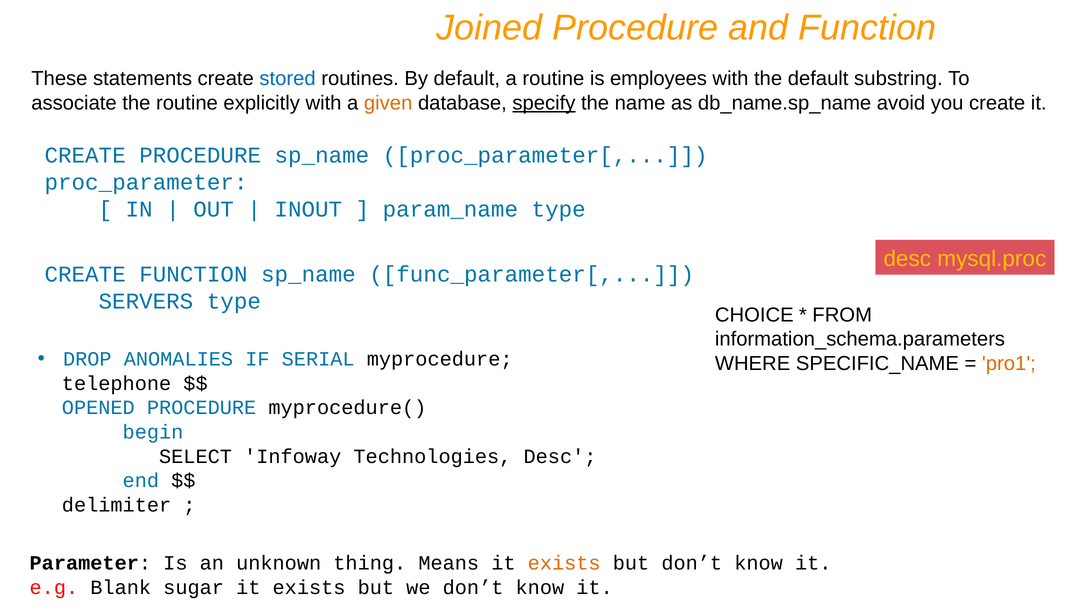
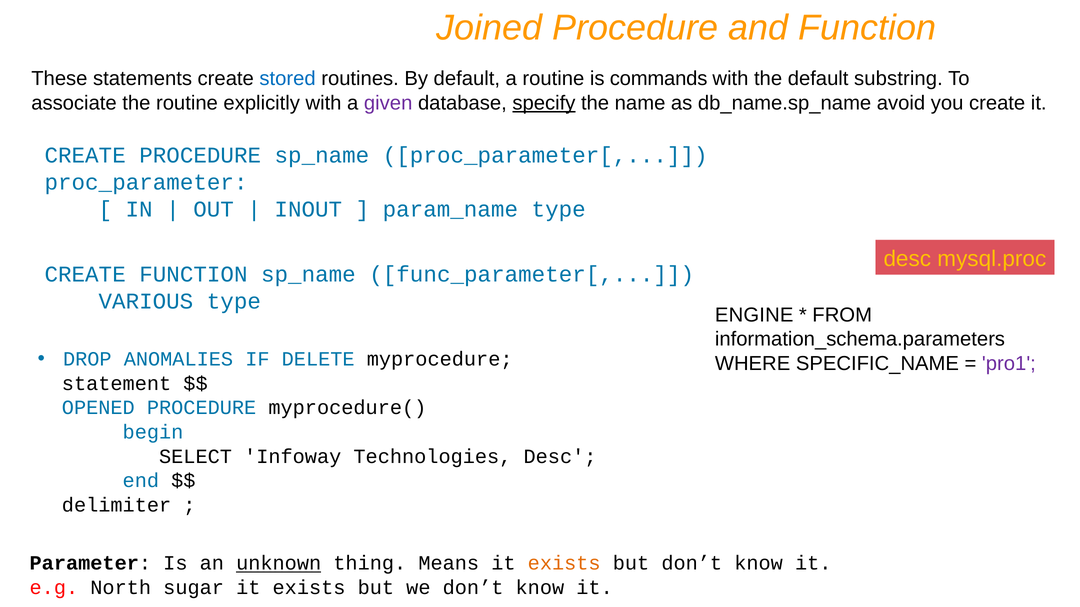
employees: employees -> commands
given colour: orange -> purple
SERVERS: SERVERS -> VARIOUS
CHOICE: CHOICE -> ENGINE
SERIAL: SERIAL -> DELETE
pro1 colour: orange -> purple
telephone: telephone -> statement
unknown underline: none -> present
Blank: Blank -> North
